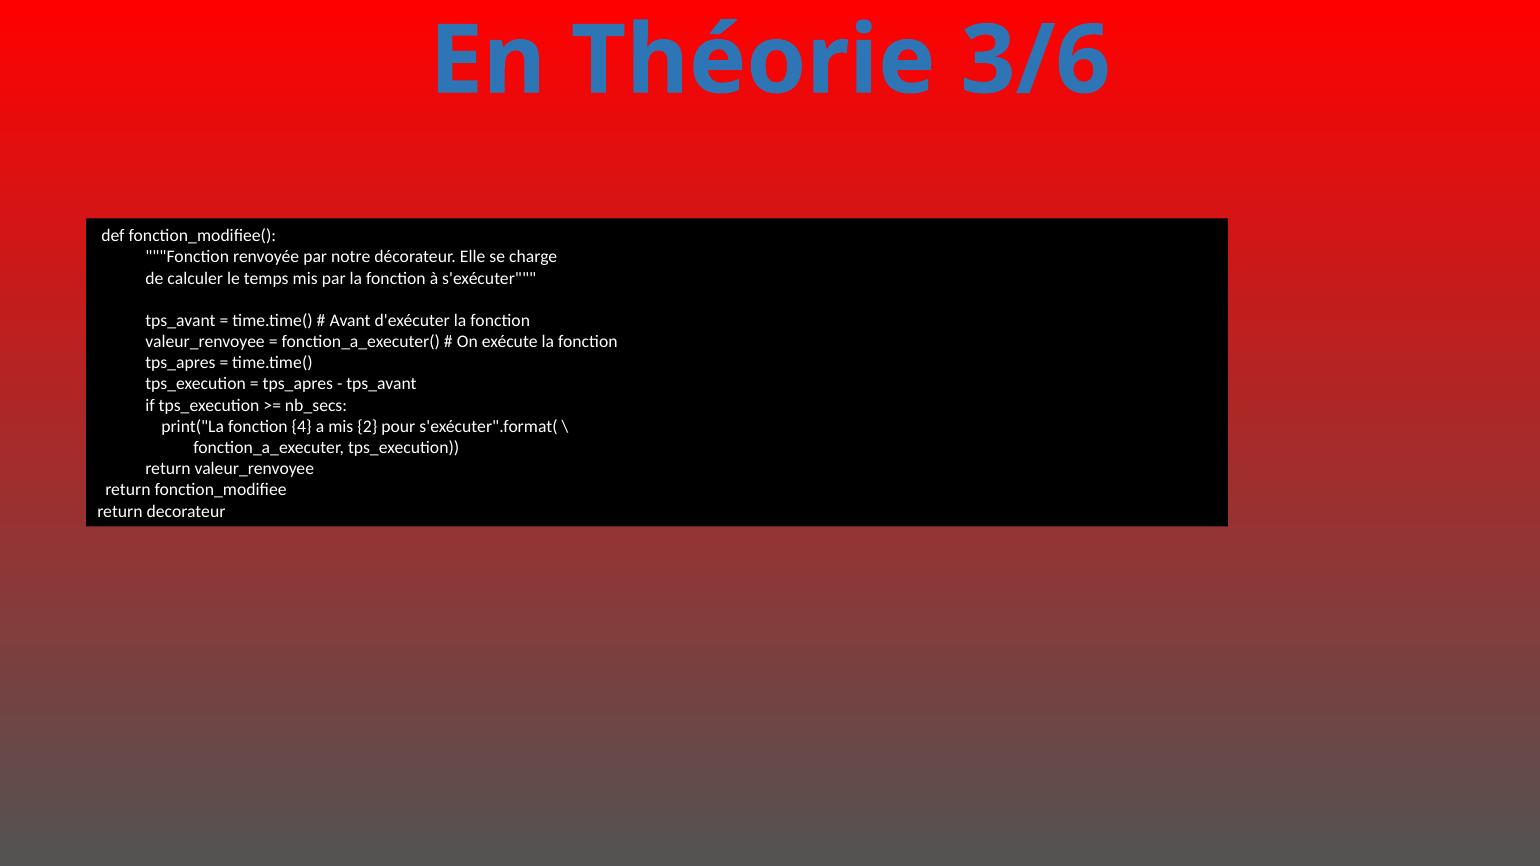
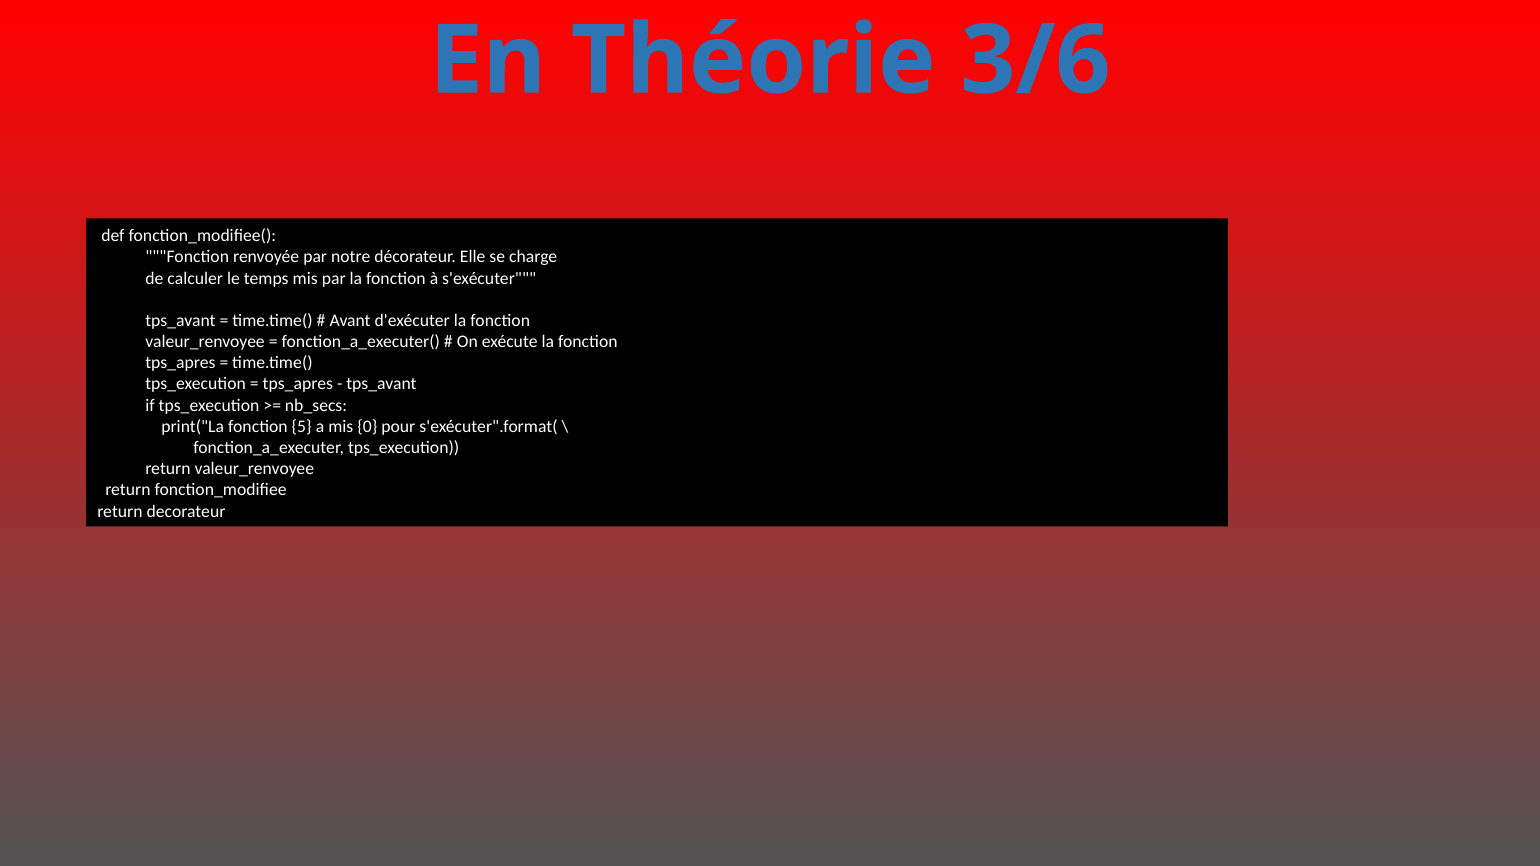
4: 4 -> 5
2: 2 -> 0
